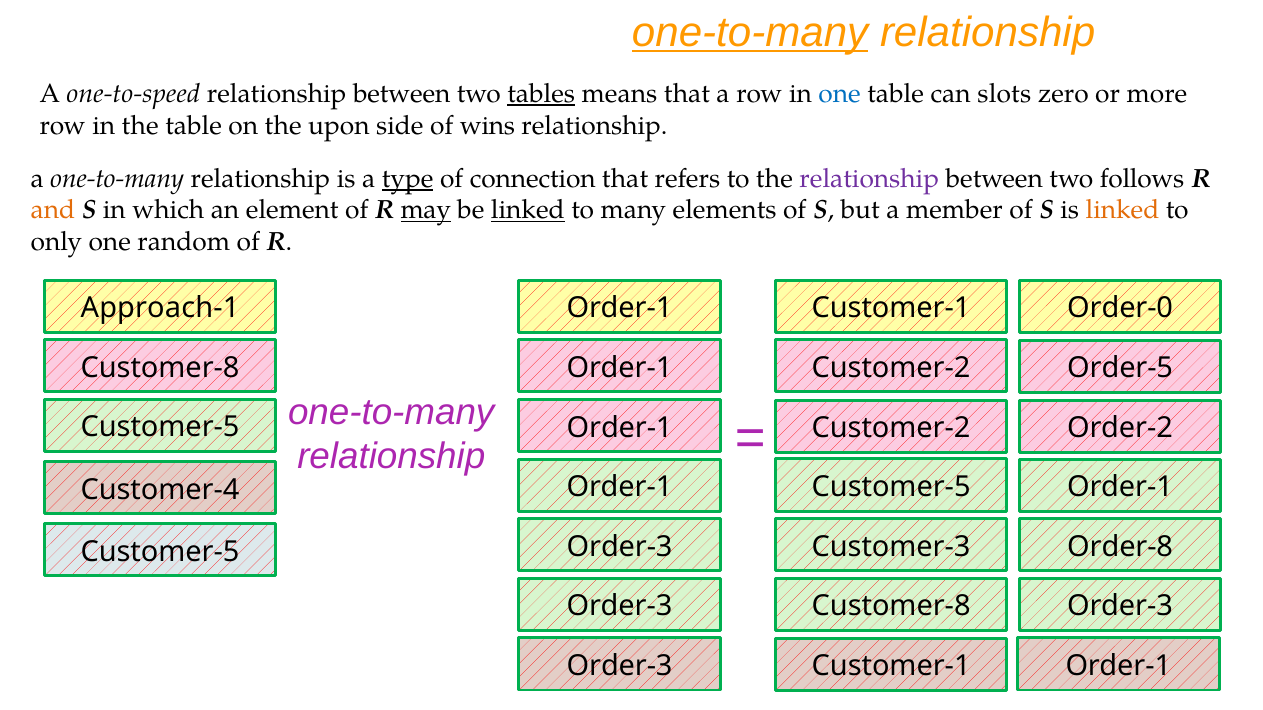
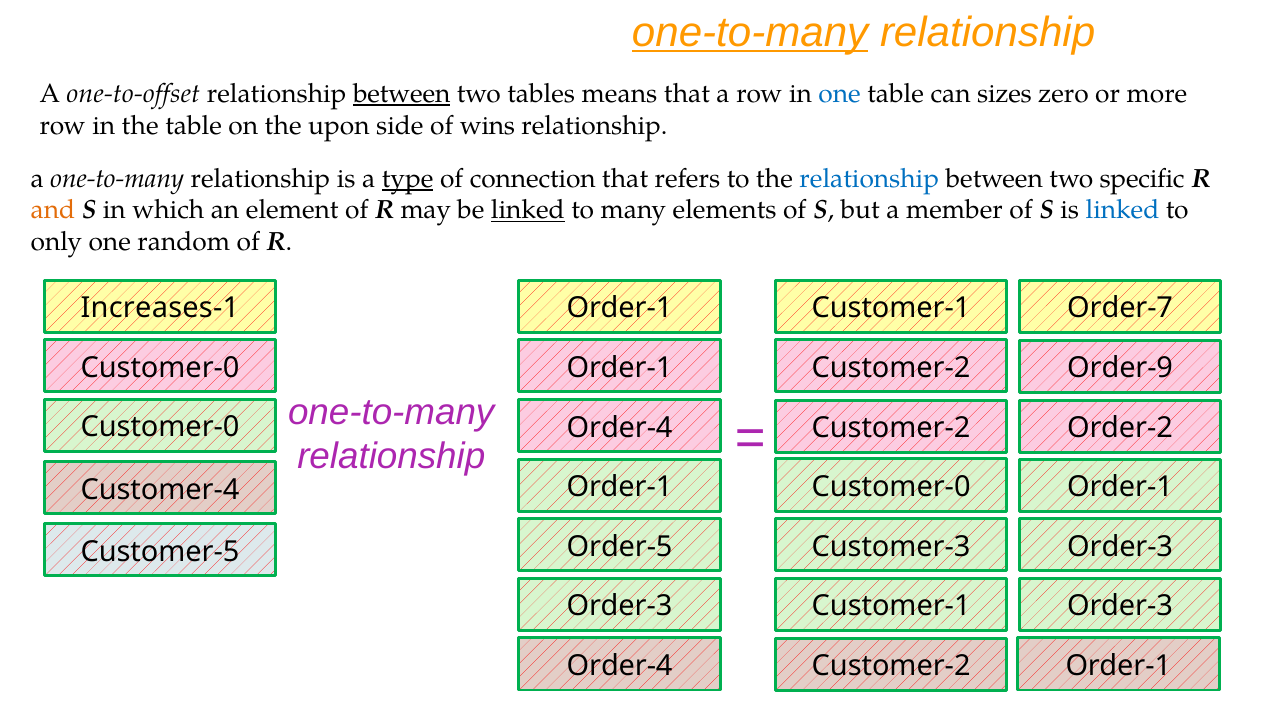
one-to-speed: one-to-speed -> one-to-offset
between at (402, 94) underline: none -> present
tables underline: present -> none
slots: slots -> sizes
relationship at (869, 179) colour: purple -> blue
follows: follows -> specific
may underline: present -> none
linked at (1122, 210) colour: orange -> blue
Approach-1: Approach-1 -> Increases-1
Order-0: Order-0 -> Order-7
Order-5: Order-5 -> Order-9
Customer-8 at (160, 368): Customer-8 -> Customer-0
Customer-5 at (160, 428): Customer-5 -> Customer-0
Order-1 at (620, 428): Order-1 -> Order-4
Customer-5 at (891, 487): Customer-5 -> Customer-0
Order-3 at (620, 547): Order-3 -> Order-5
Order-8 at (1120, 547): Order-8 -> Order-3
Customer-8 at (891, 607): Customer-8 -> Customer-1
Order-3 at (620, 666): Order-3 -> Order-4
Customer-1 at (891, 667): Customer-1 -> Customer-2
